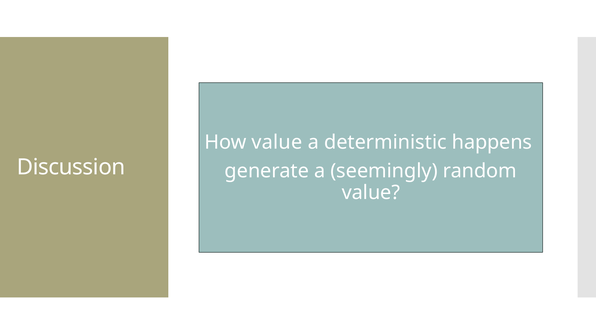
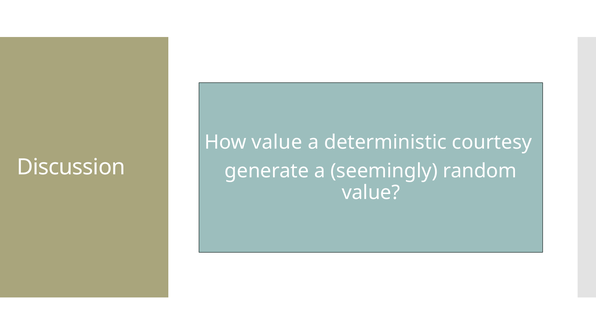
happens: happens -> courtesy
